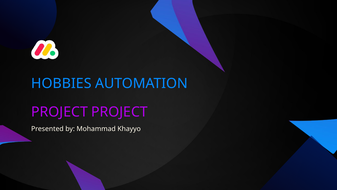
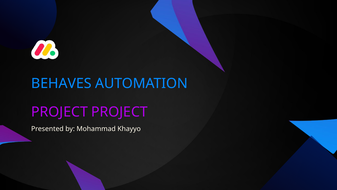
HOBBIES: HOBBIES -> BEHAVES
